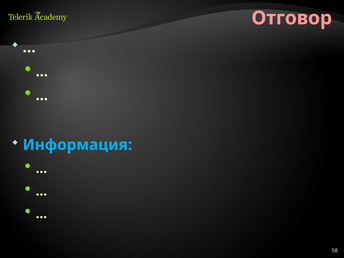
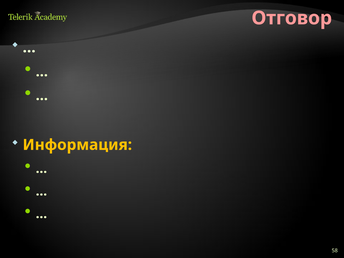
Информация colour: light blue -> yellow
